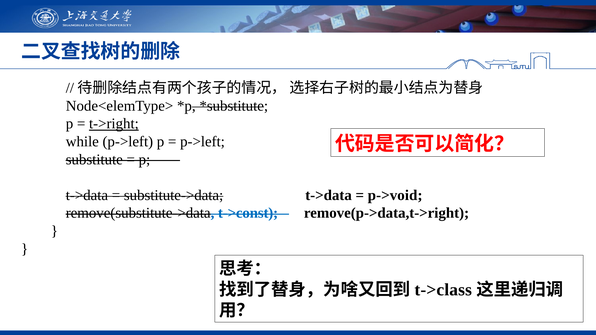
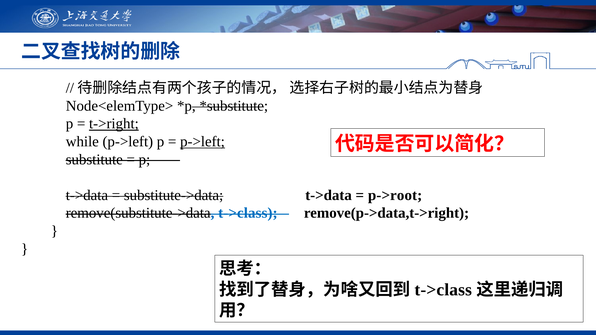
p->left at (202, 142) underline: none -> present
p->void: p->void -> p->root
remove(substitute->data t->const: t->const -> t->class
